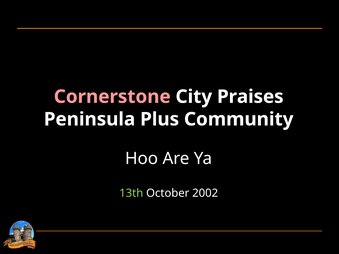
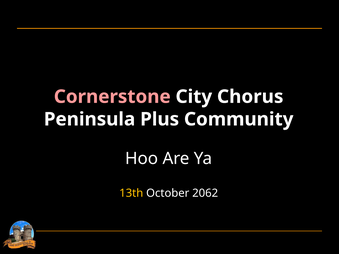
Praises: Praises -> Chorus
13th colour: light green -> yellow
2002: 2002 -> 2062
